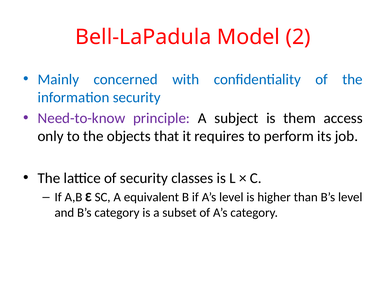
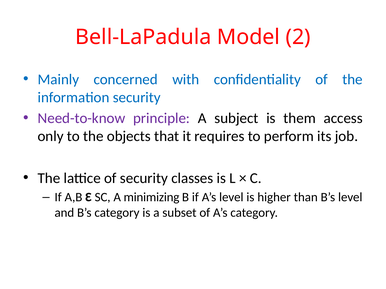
equivalent: equivalent -> minimizing
